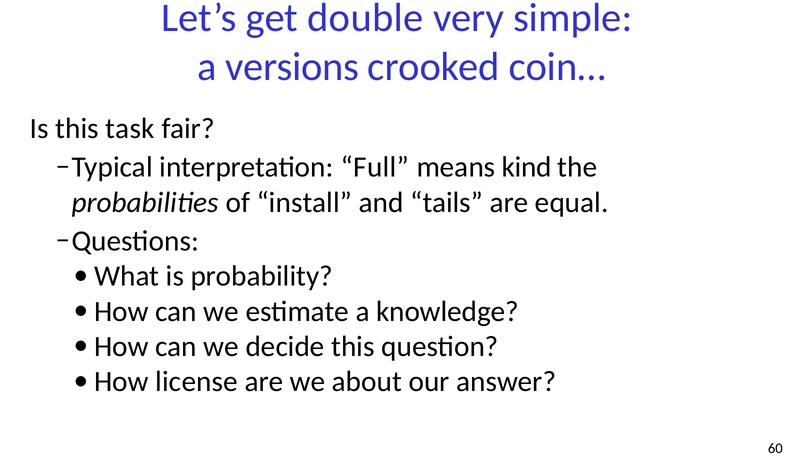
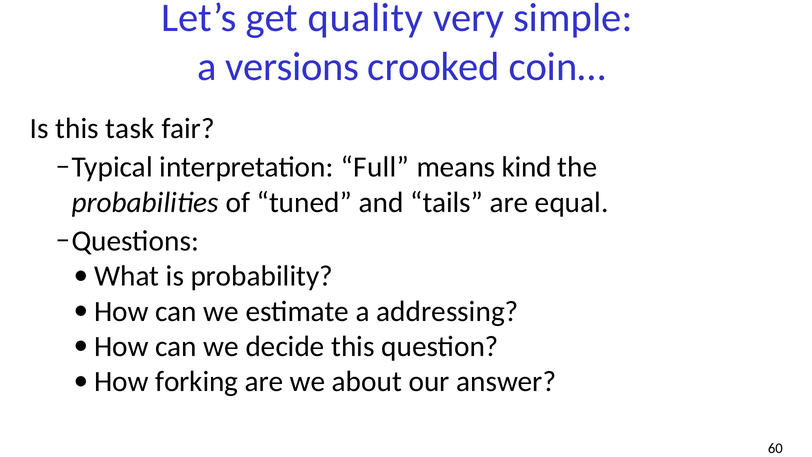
double: double -> quality
install: install -> tuned
knowledge: knowledge -> addressing
license: license -> forking
